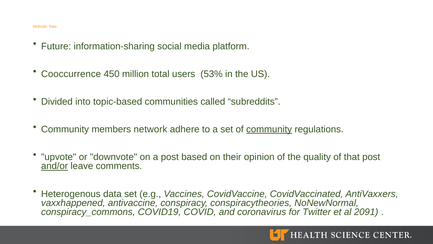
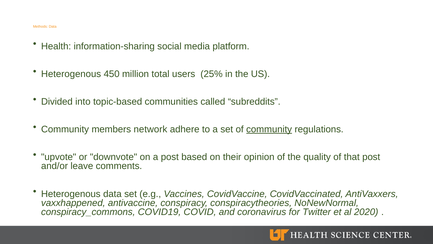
Future: Future -> Health
Cooccurrence at (71, 74): Cooccurrence -> Heterogenous
53%: 53% -> 25%
and/or underline: present -> none
2091: 2091 -> 2020
